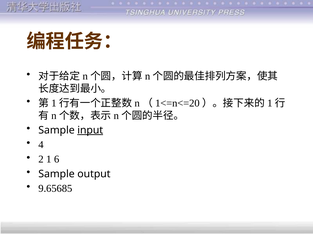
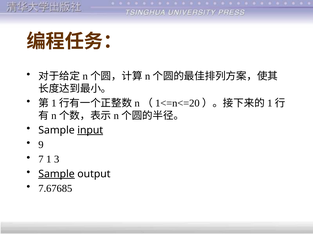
4: 4 -> 9
2: 2 -> 7
6: 6 -> 3
Sample at (56, 174) underline: none -> present
9.65685: 9.65685 -> 7.67685
